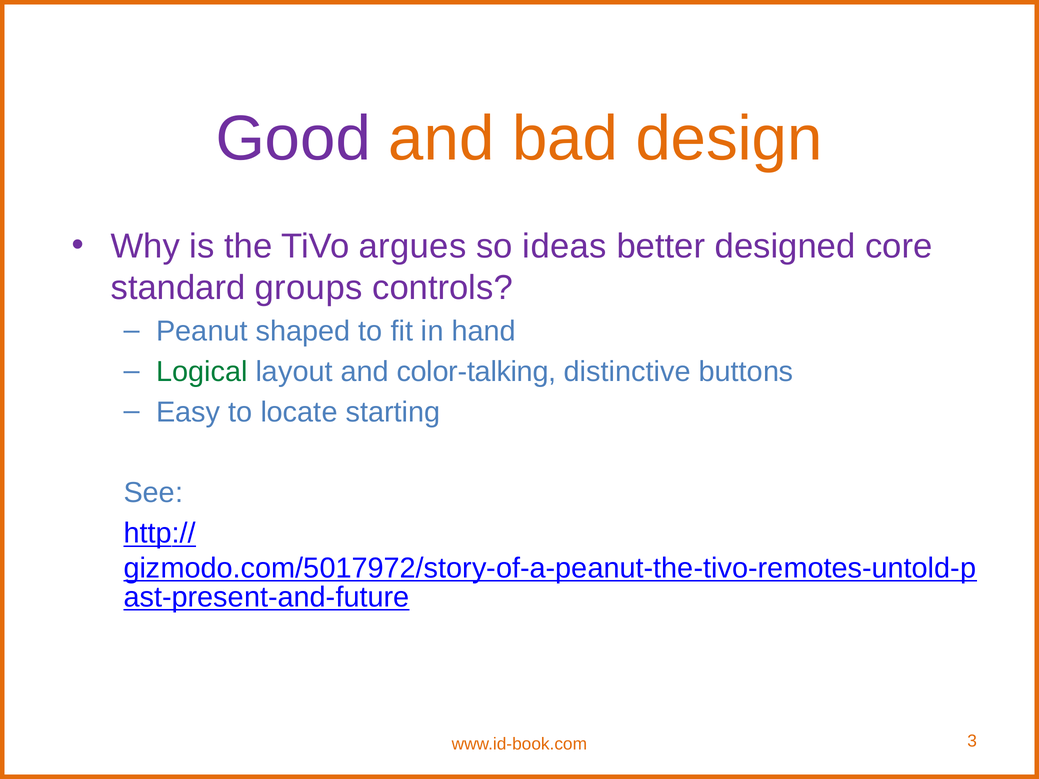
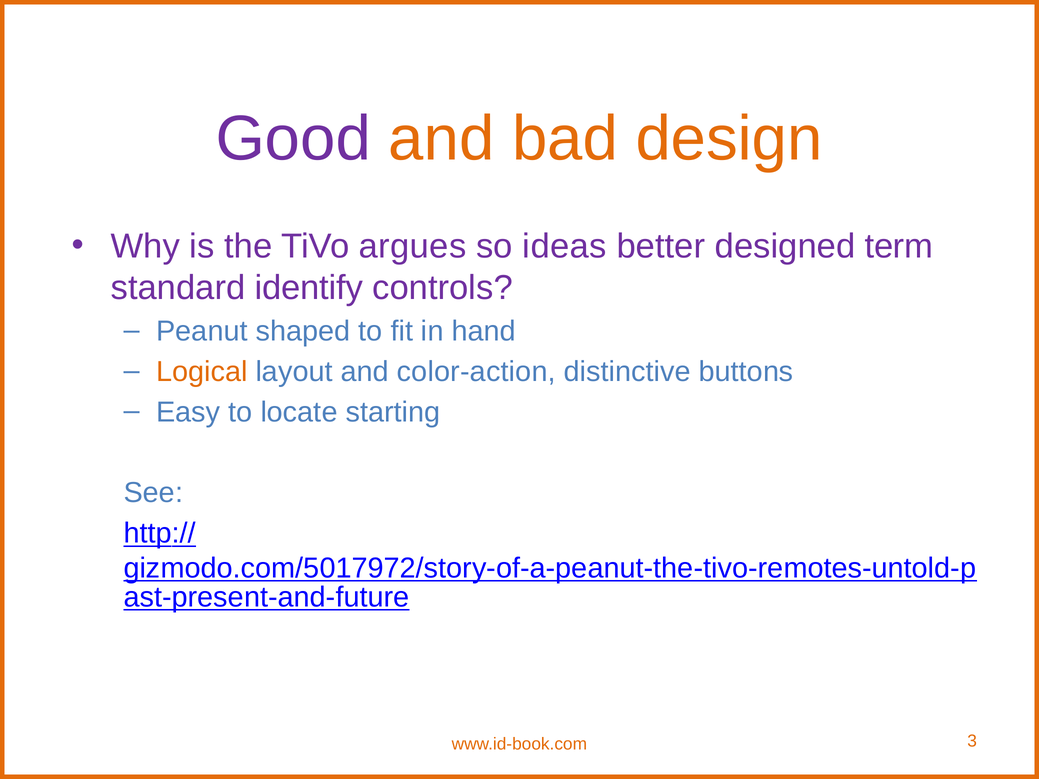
core: core -> term
groups: groups -> identify
Logical colour: green -> orange
color-talking: color-talking -> color-action
